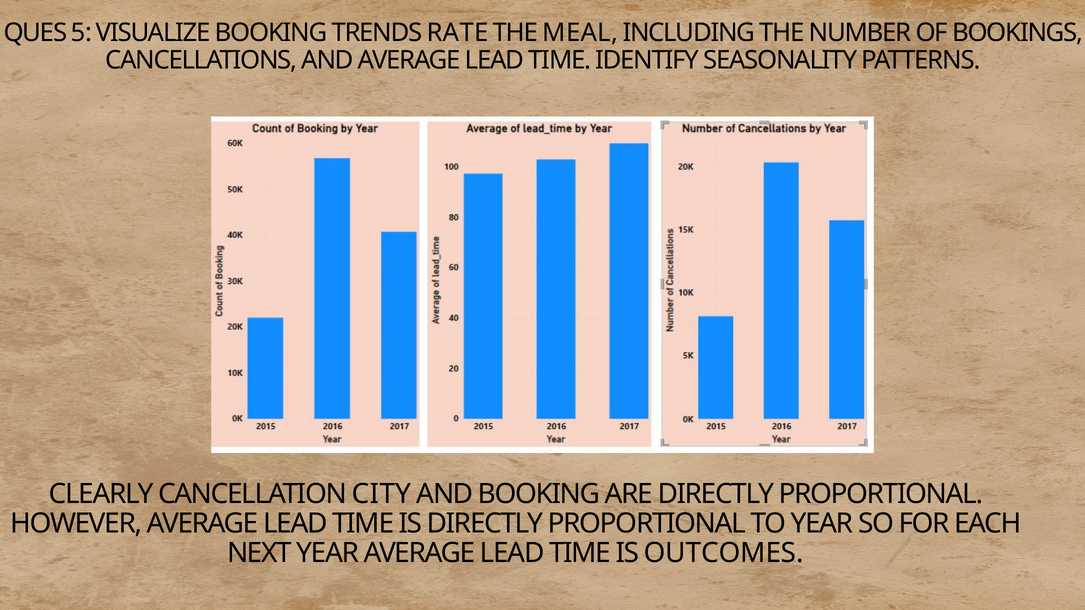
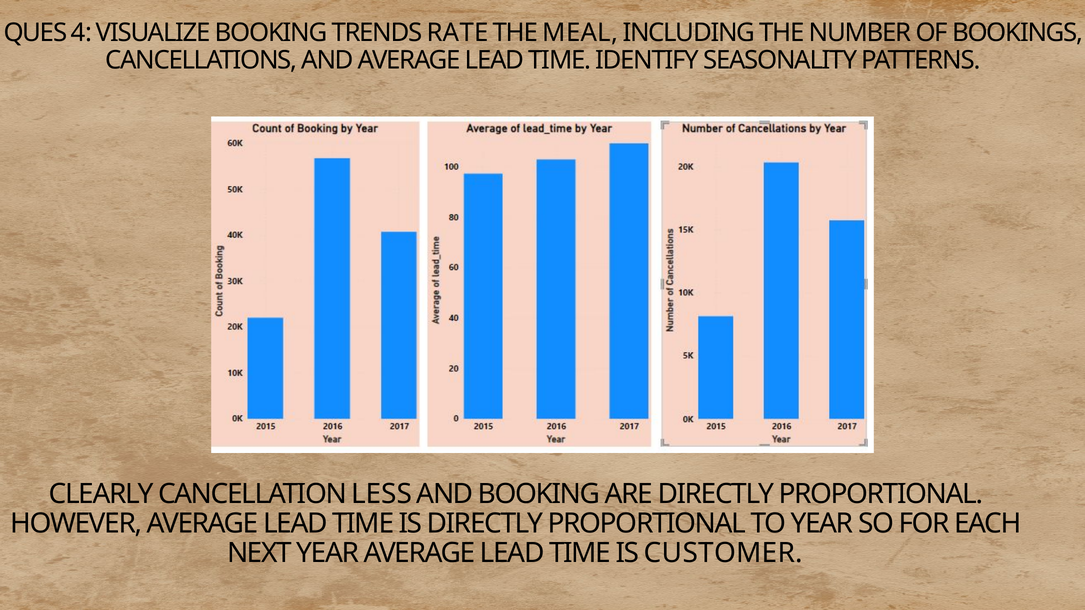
5: 5 -> 4
CITY: CITY -> LESS
OUTCOMES: OUTCOMES -> CUSTOMER
